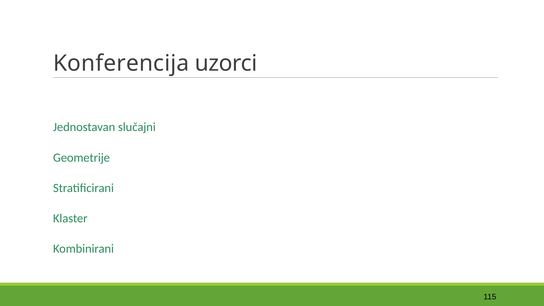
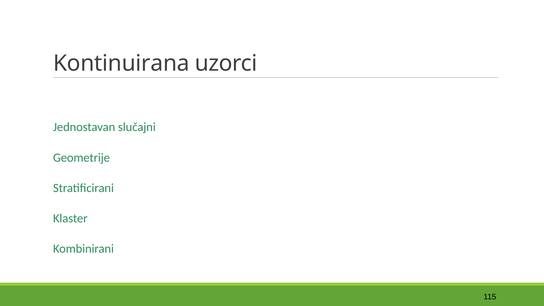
Konferencija: Konferencija -> Kontinuirana
